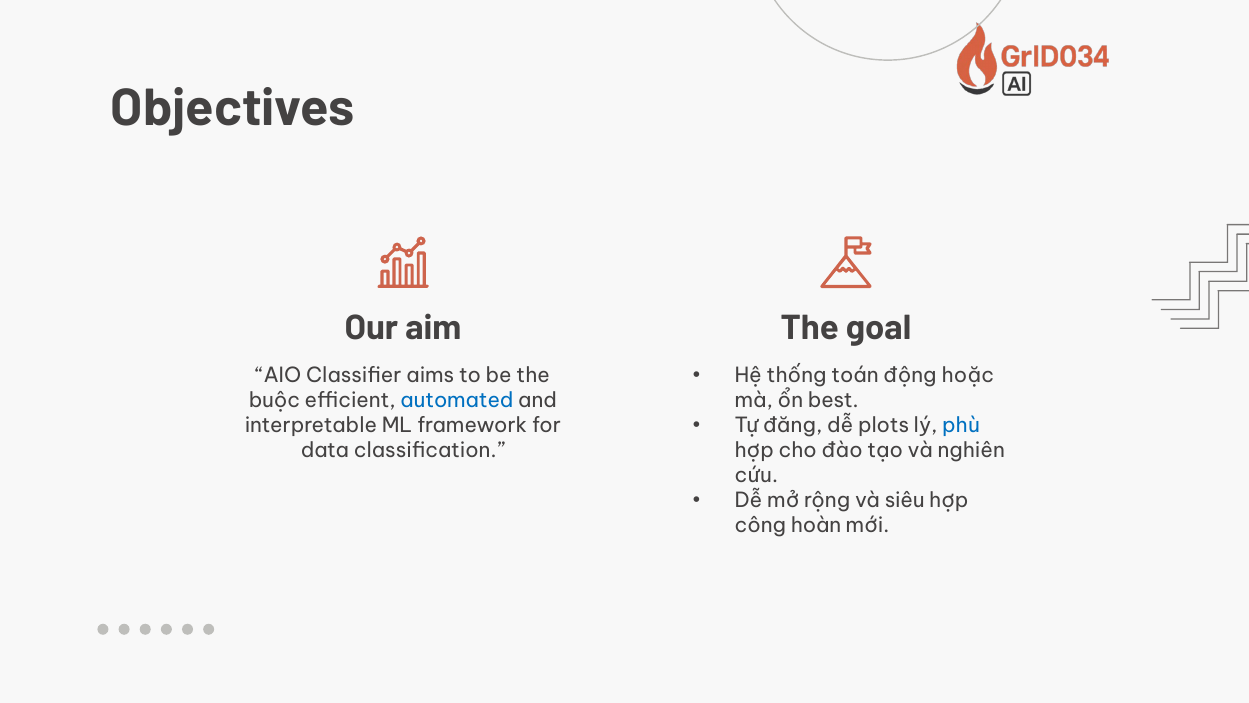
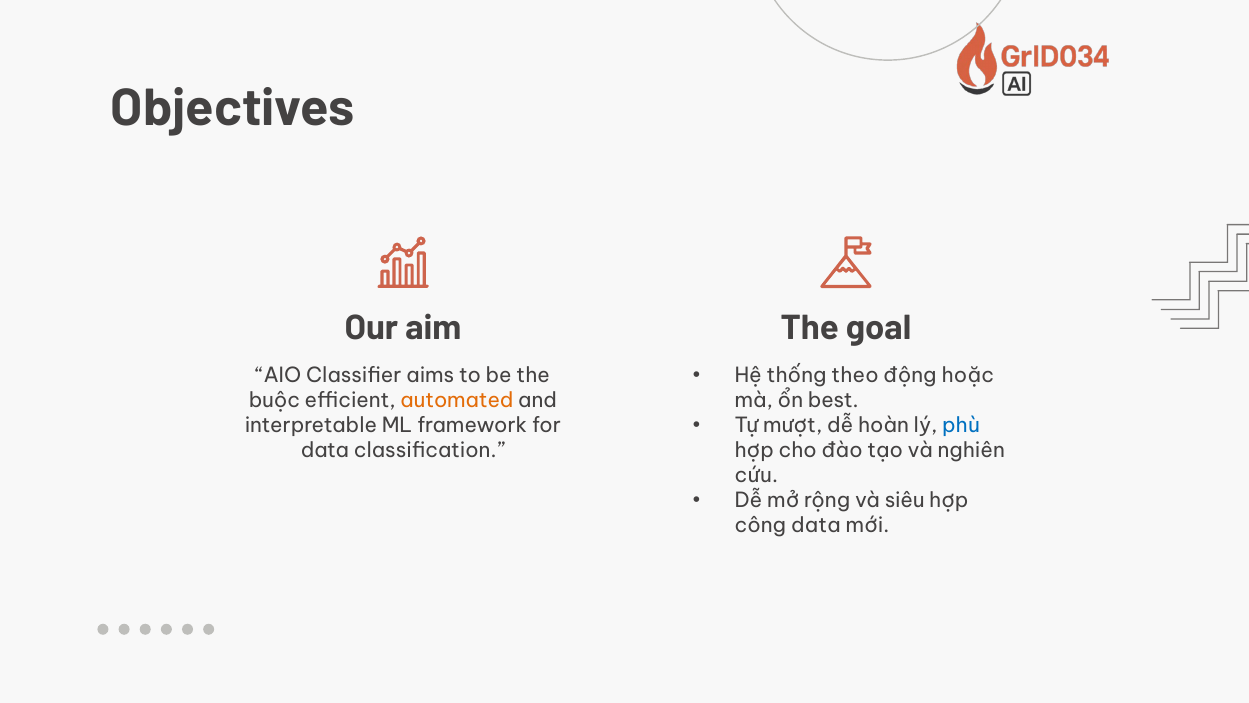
toán: toán -> theo
automated colour: blue -> orange
đăng: đăng -> mượt
plots: plots -> hoàn
công hoàn: hoàn -> data
